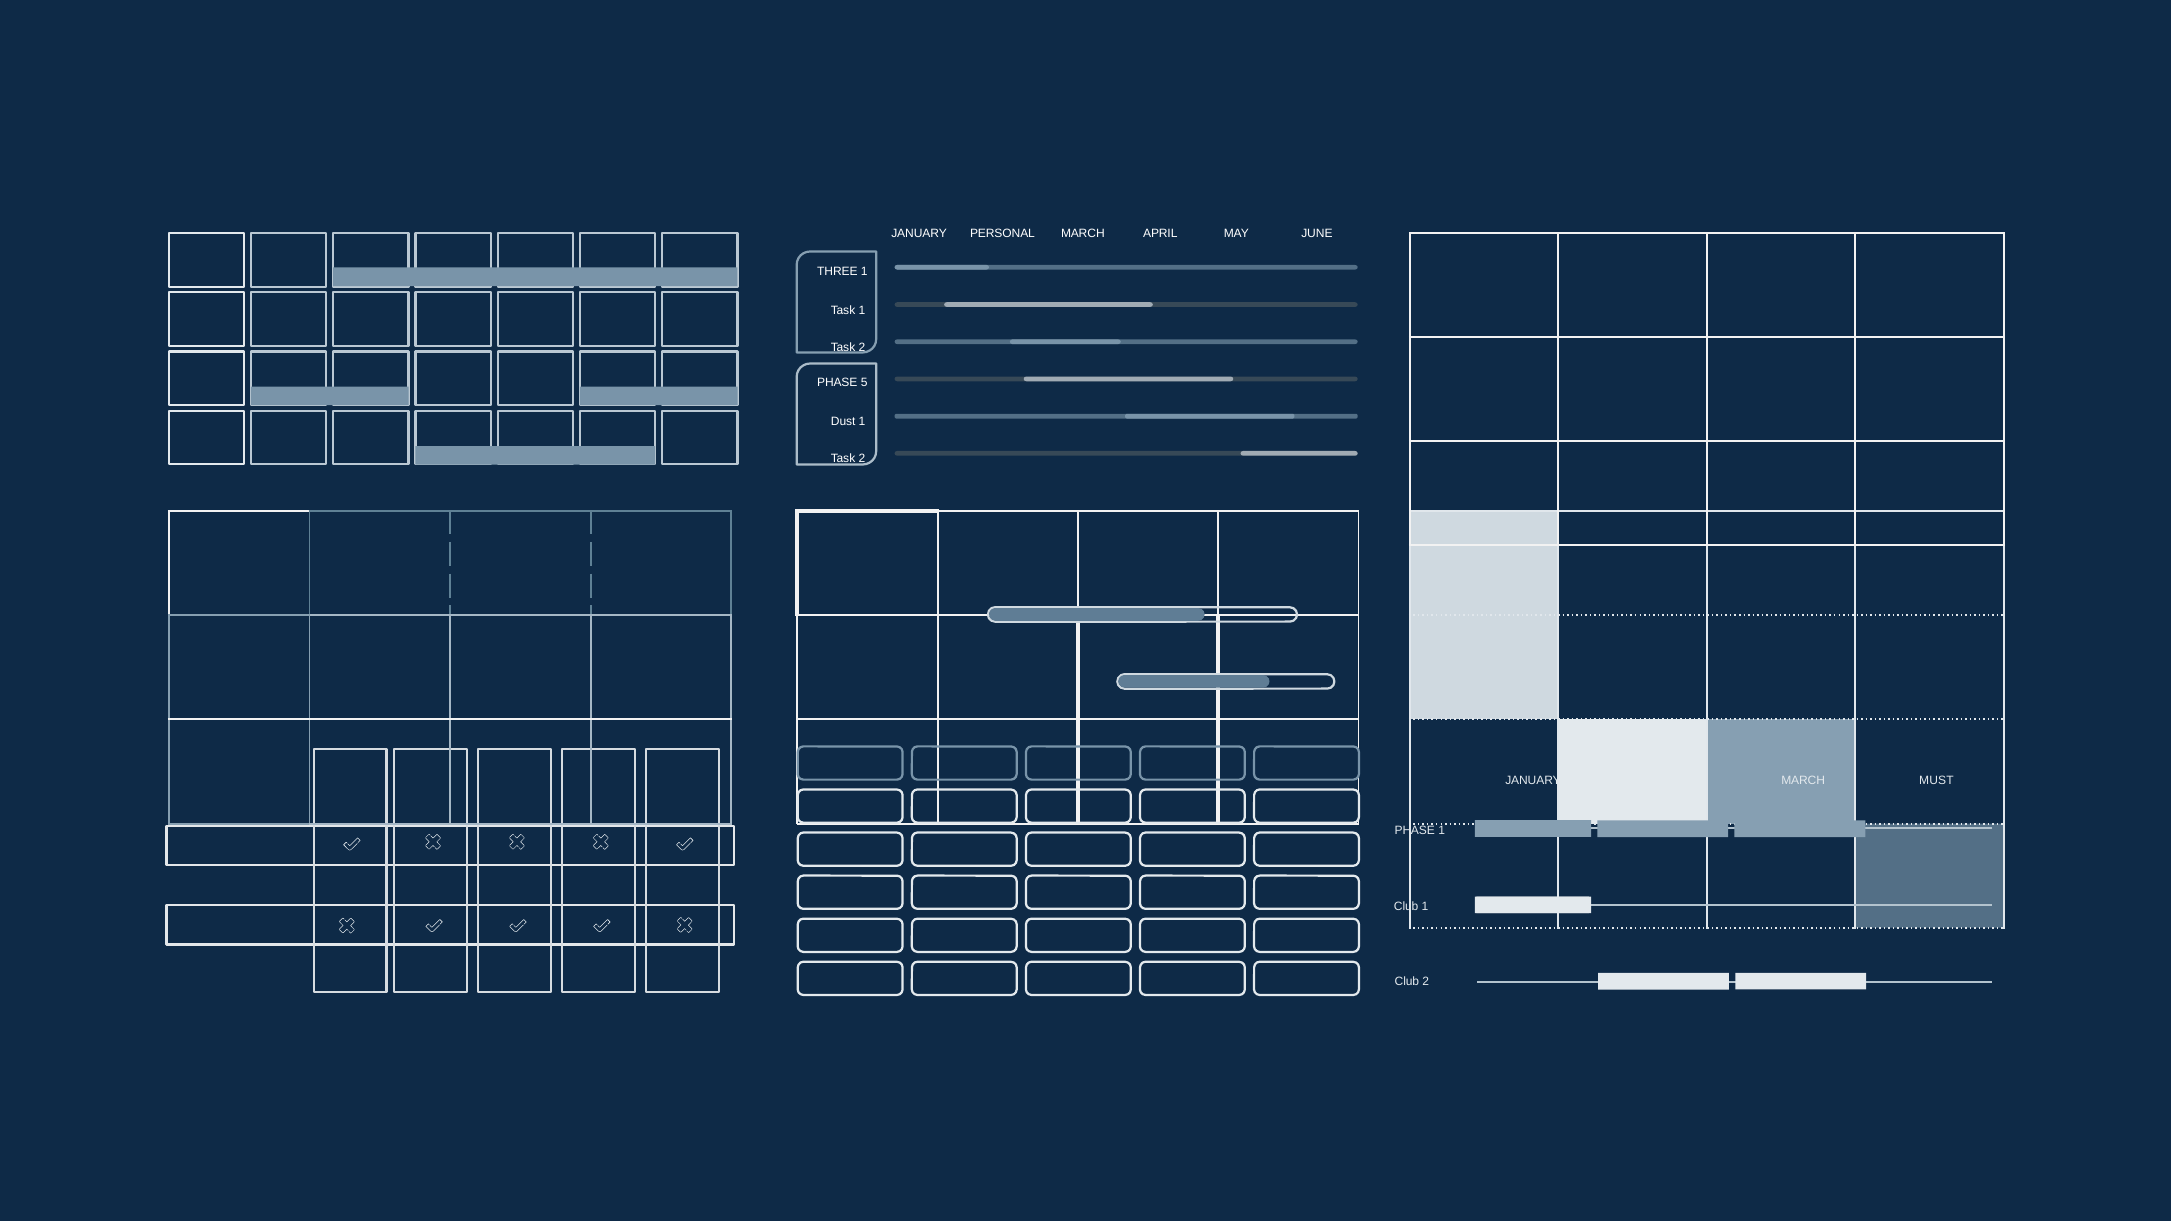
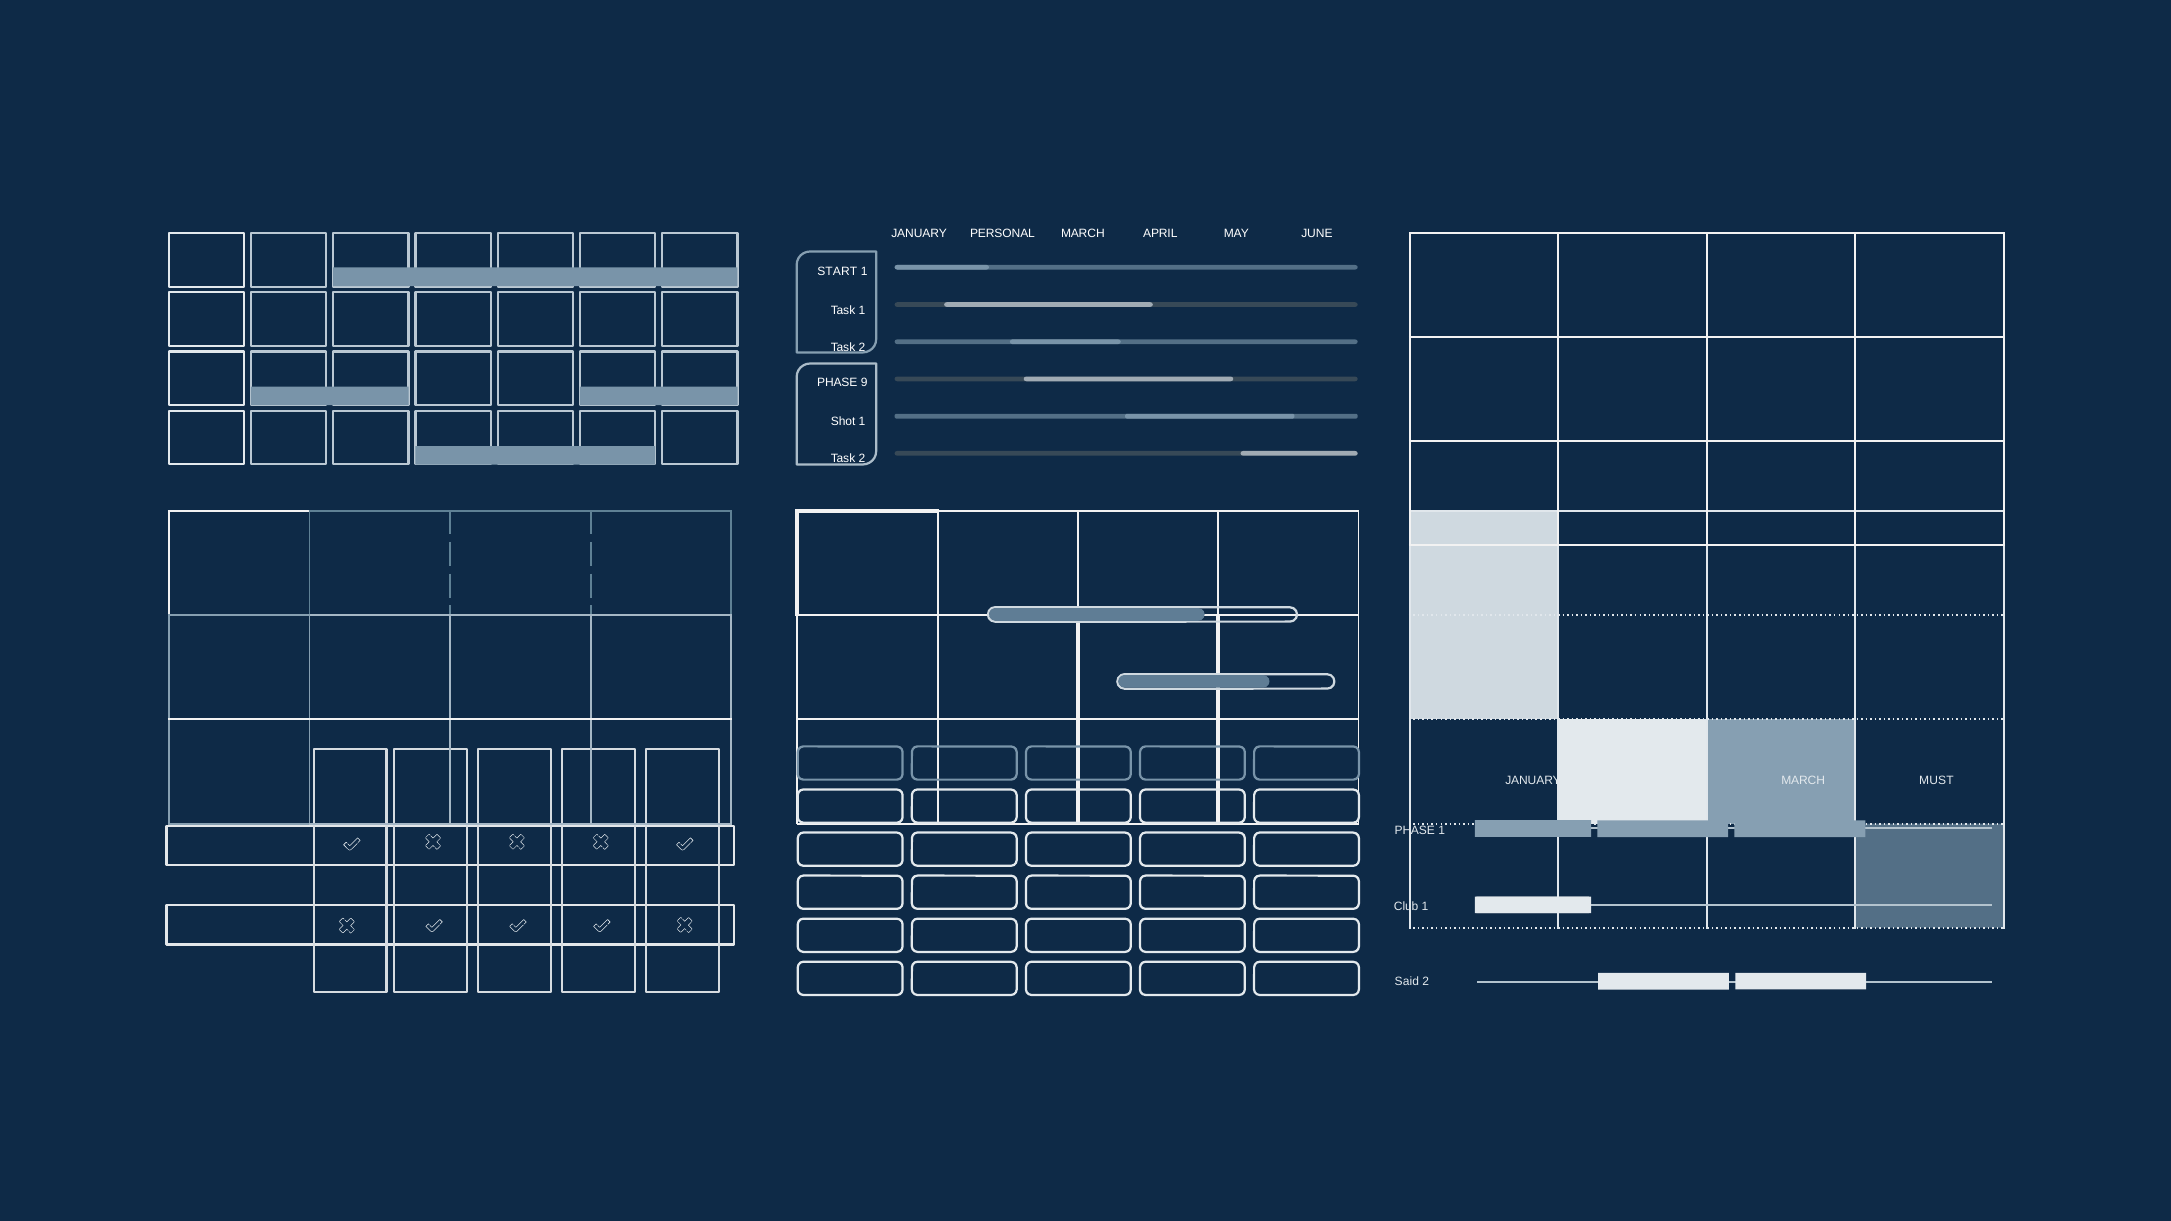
THREE: THREE -> START
5: 5 -> 9
Dust: Dust -> Shot
Club at (1407, 982): Club -> Said
